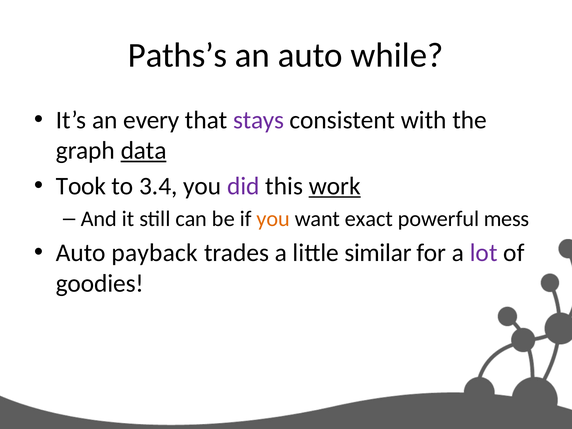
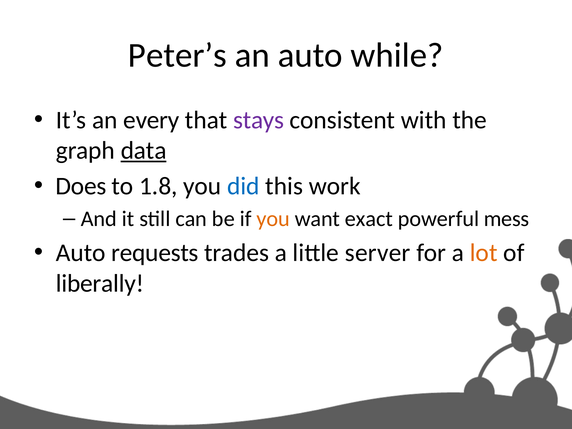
Paths’s: Paths’s -> Peter’s
Took: Took -> Does
3.4: 3.4 -> 1.8
did colour: purple -> blue
work underline: present -> none
payback: payback -> requests
similar: similar -> server
lot colour: purple -> orange
goodies: goodies -> liberally
